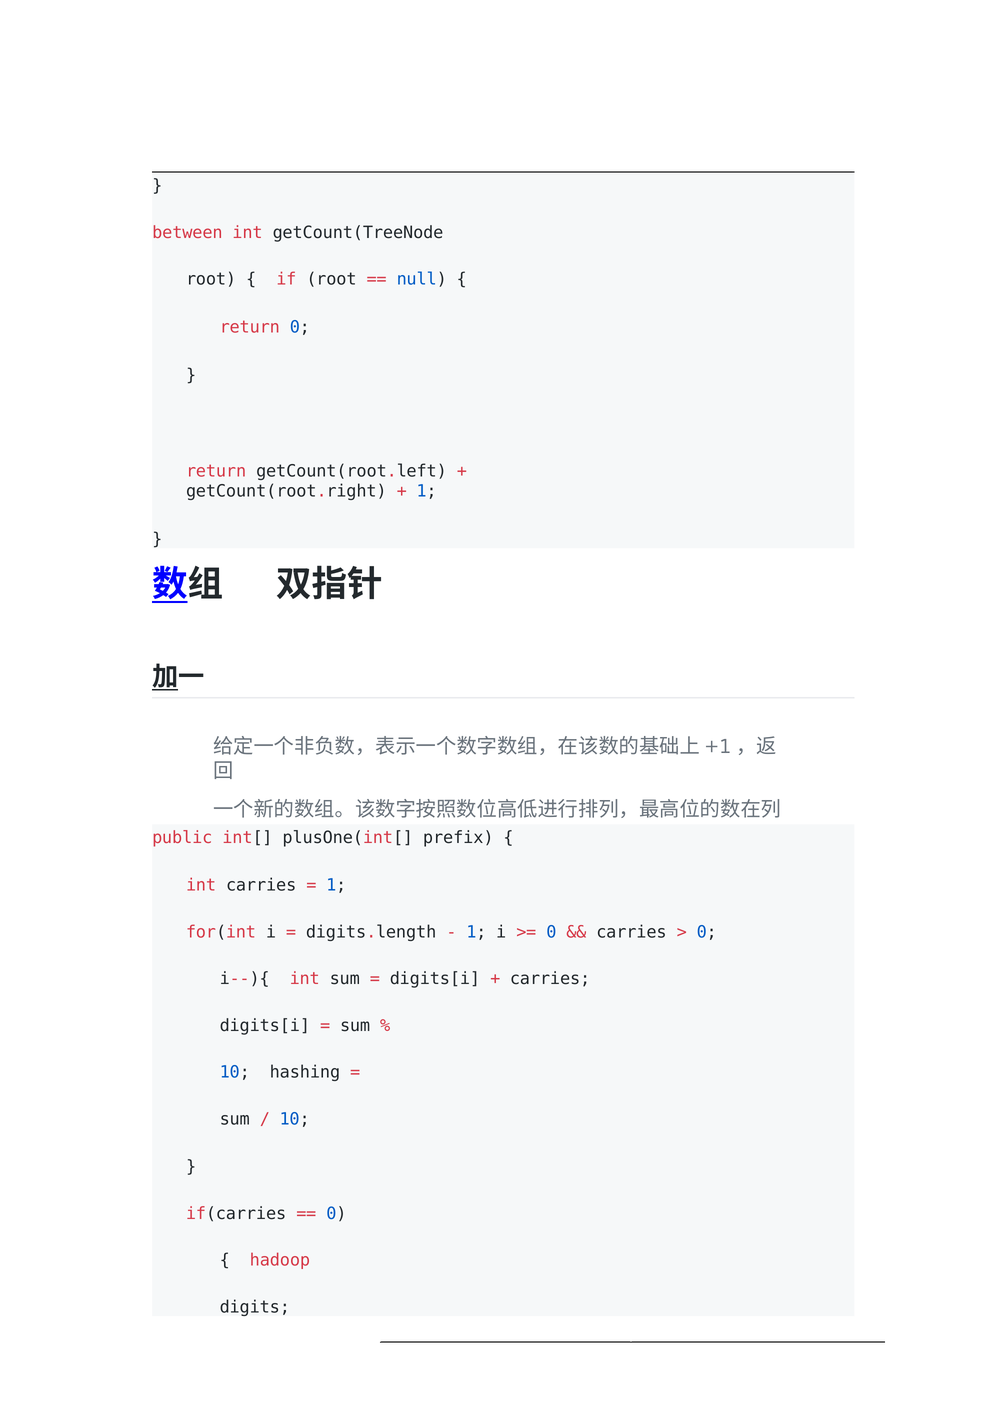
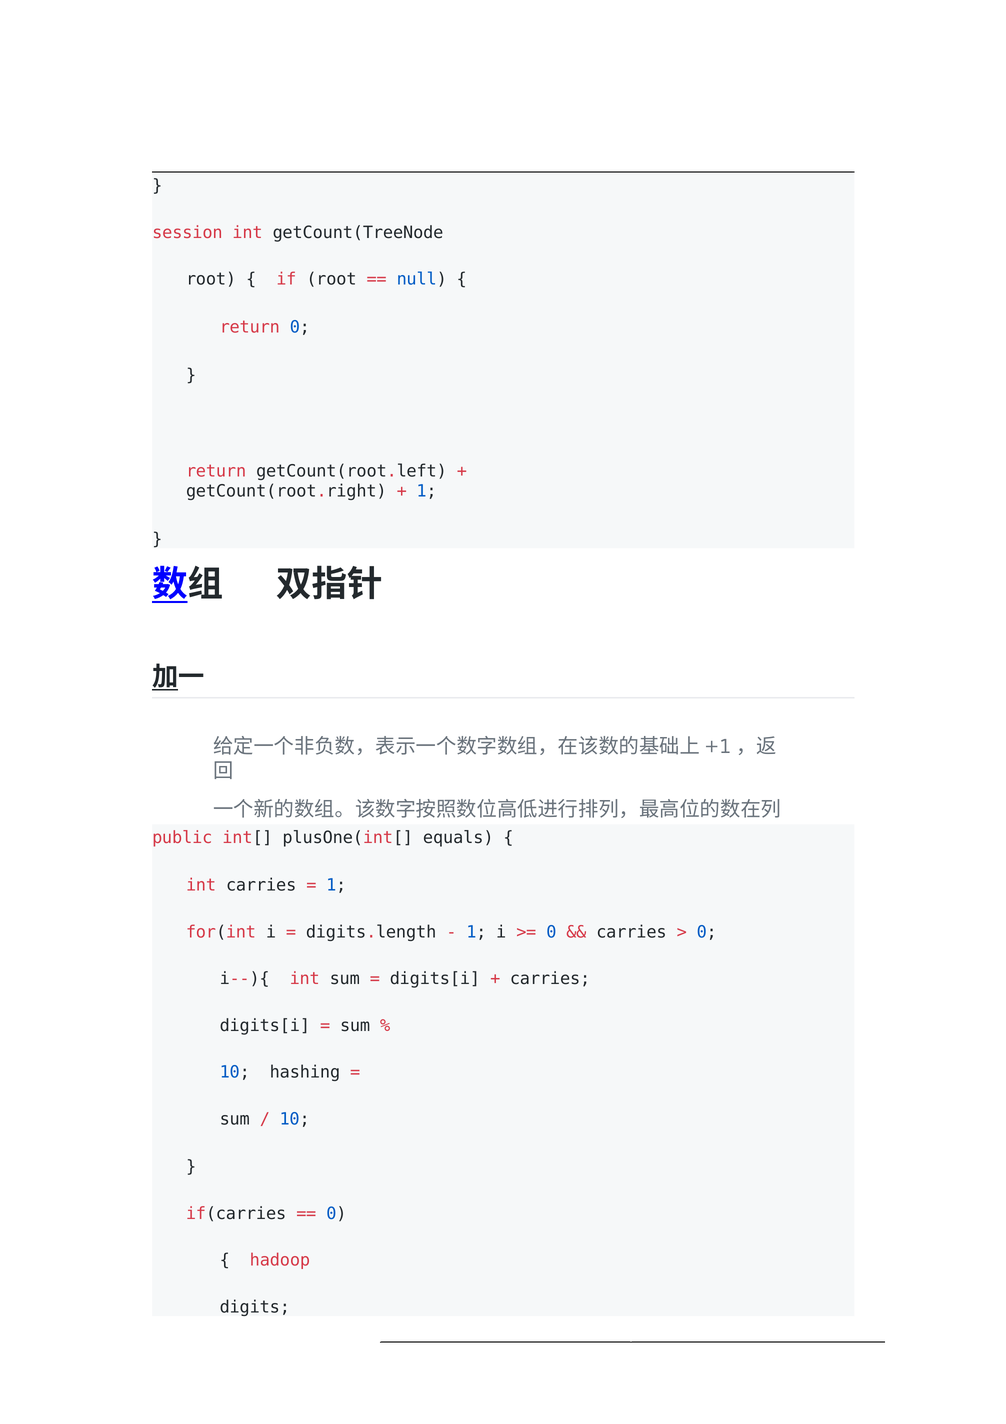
between: between -> session
prefix: prefix -> equals
